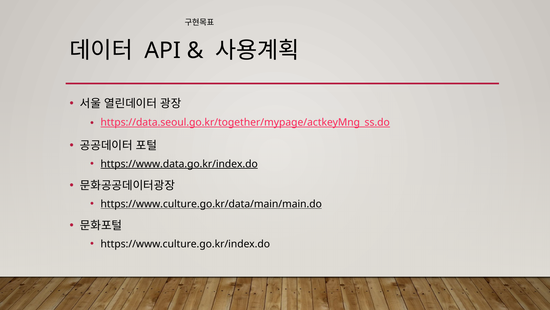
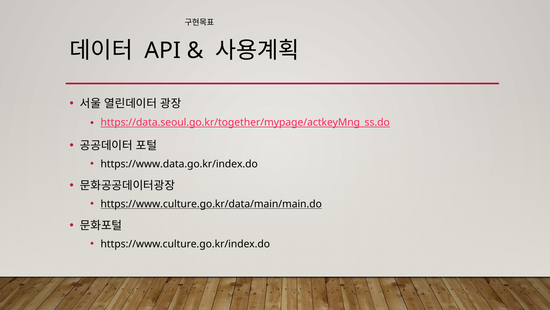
https://www.data.go.kr/index.do underline: present -> none
